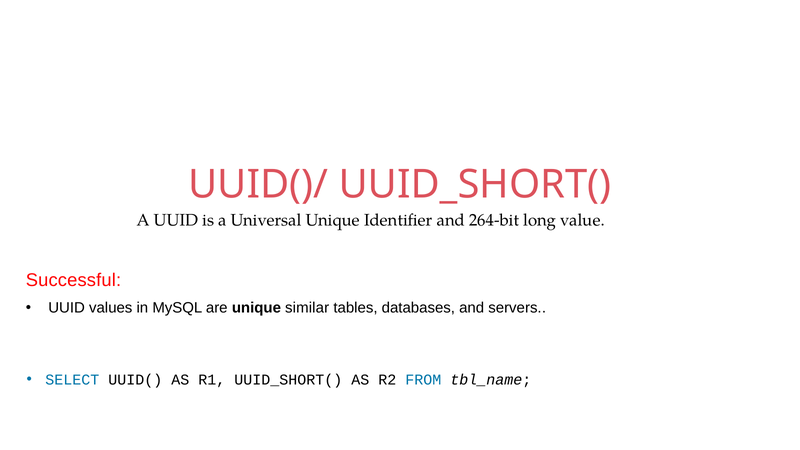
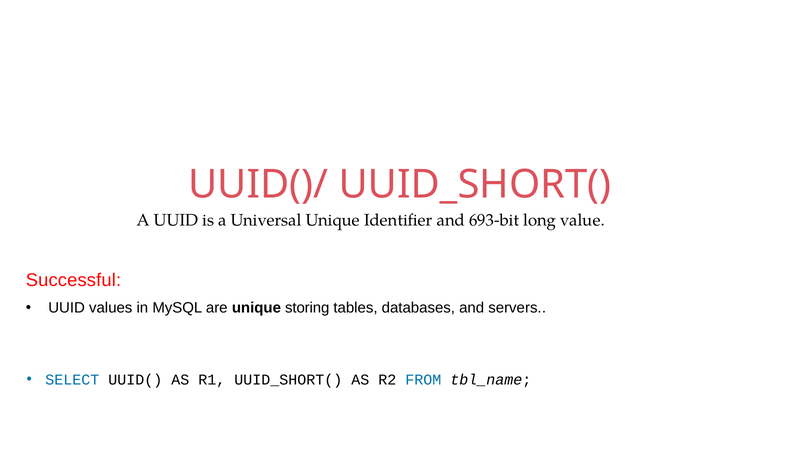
264-bit: 264-bit -> 693-bit
similar: similar -> storing
